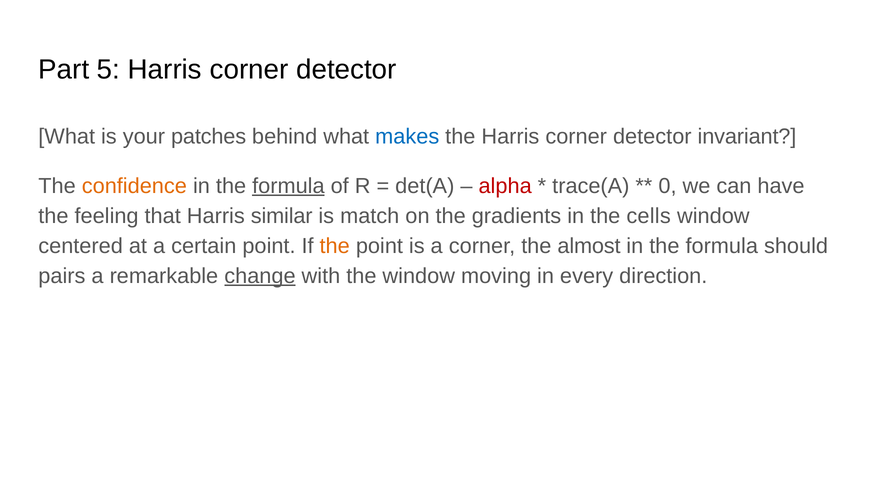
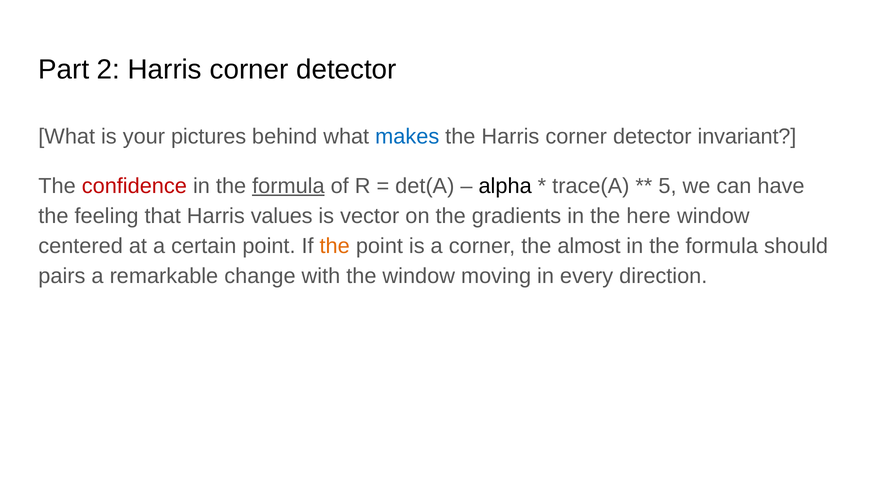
5: 5 -> 2
patches: patches -> pictures
confidence colour: orange -> red
alpha colour: red -> black
0: 0 -> 5
similar: similar -> values
match: match -> vector
cells: cells -> here
change underline: present -> none
